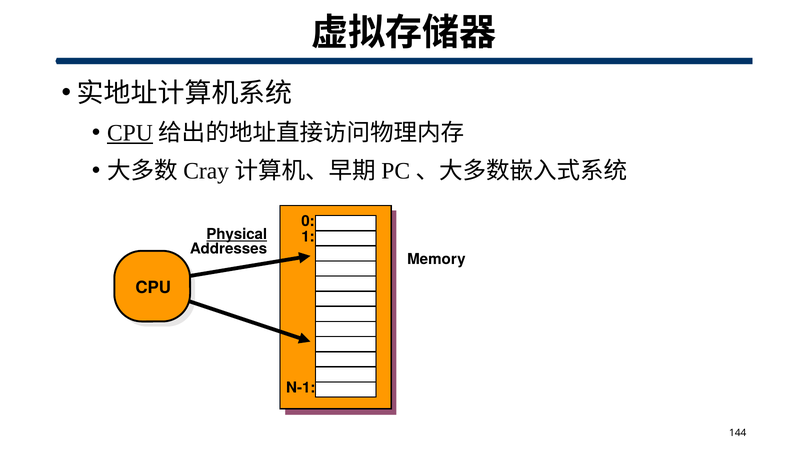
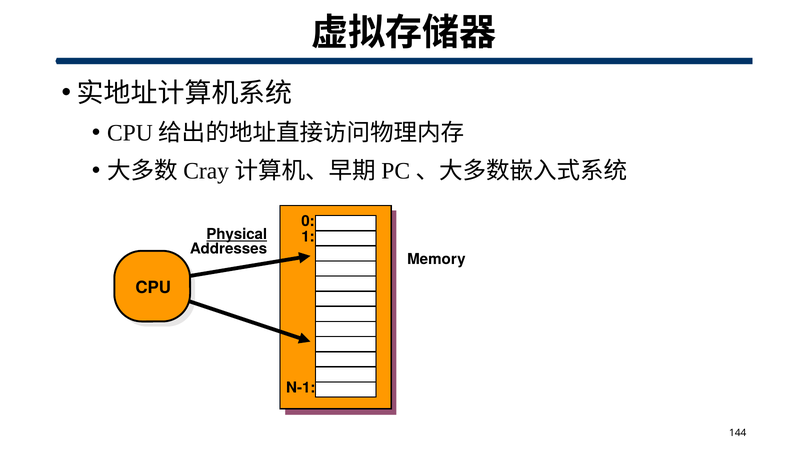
CPU at (130, 133) underline: present -> none
